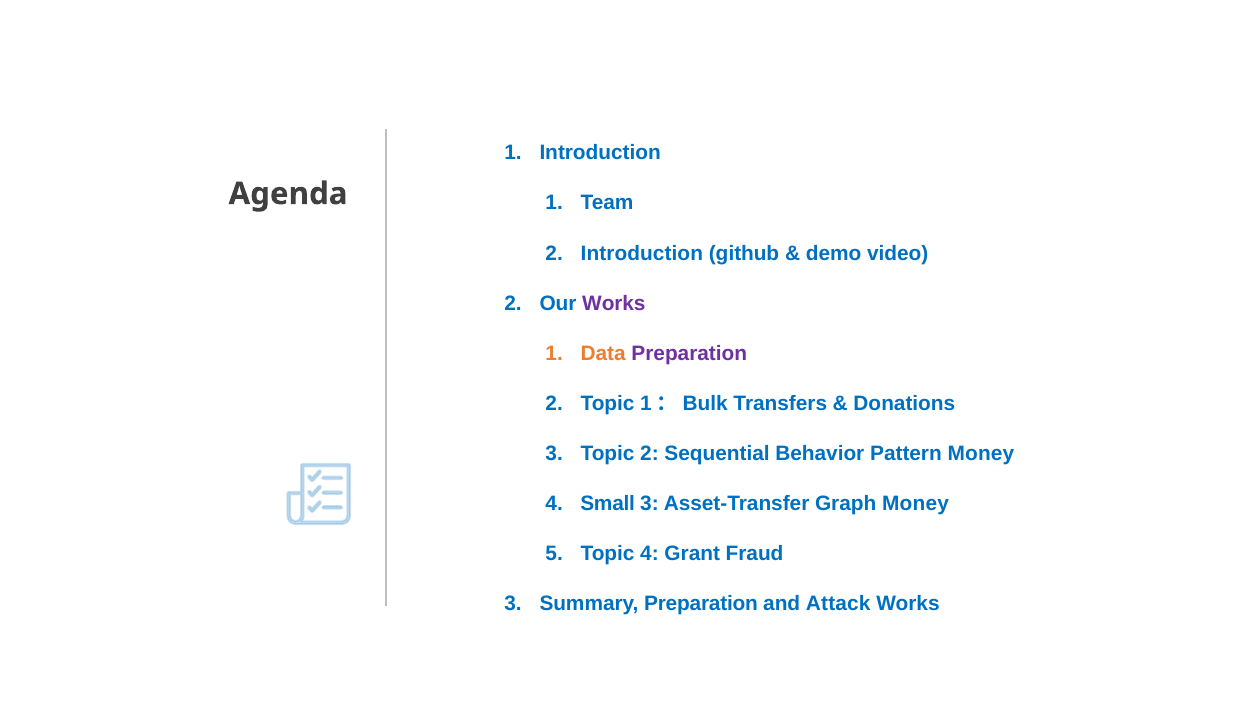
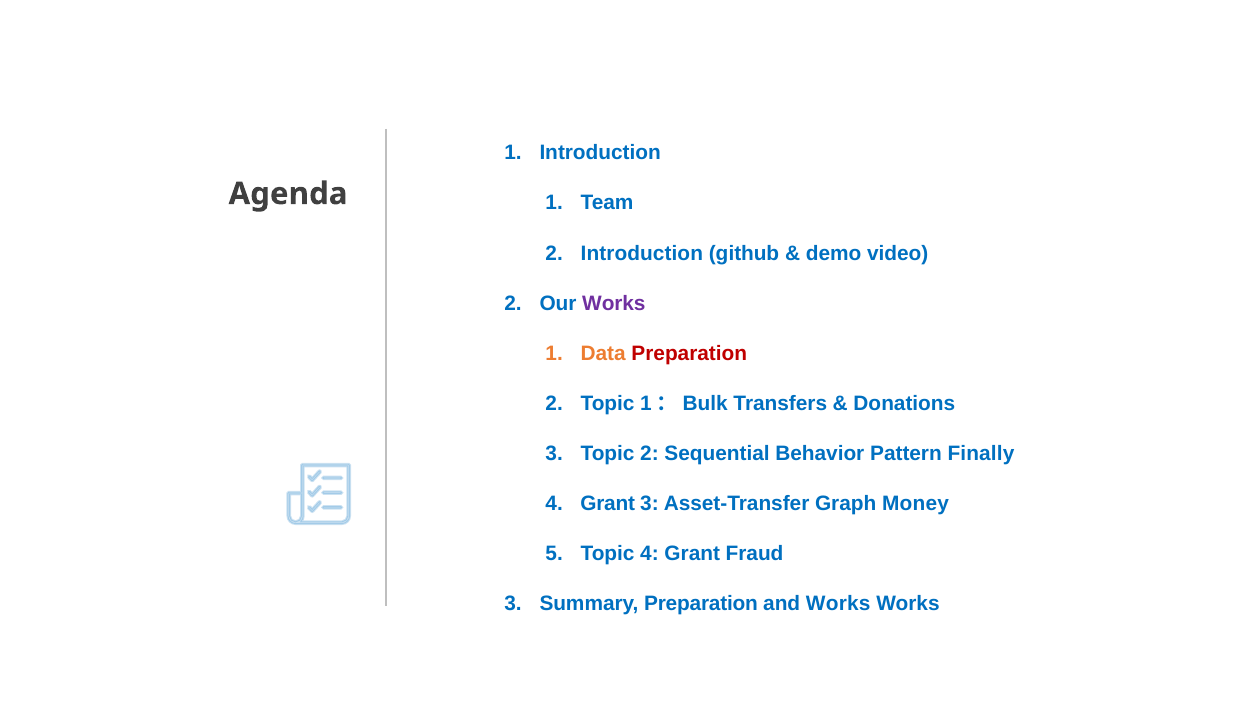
Preparation at (689, 353) colour: purple -> red
Pattern Money: Money -> Finally
Small at (608, 504): Small -> Grant
and Attack: Attack -> Works
